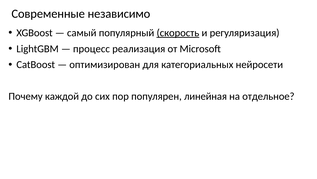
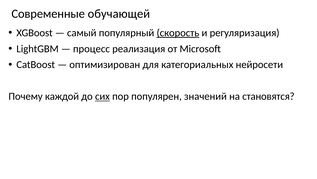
независимо: независимо -> обучающей
сих underline: none -> present
линейная: линейная -> значений
отдельное: отдельное -> становятся
